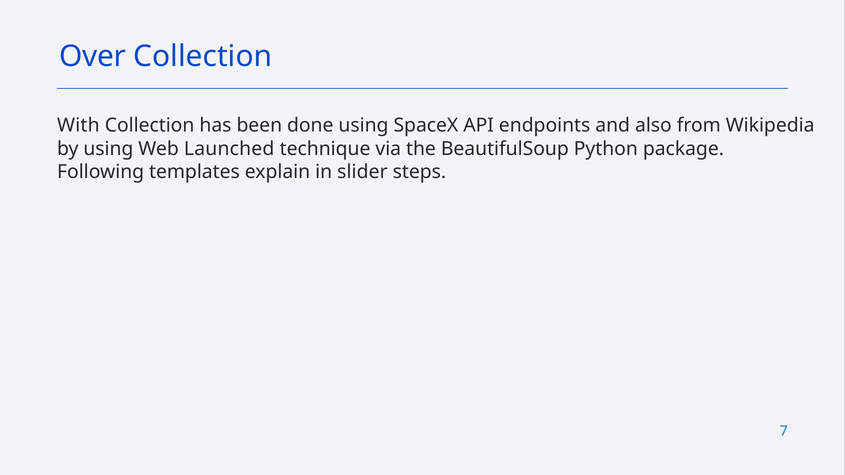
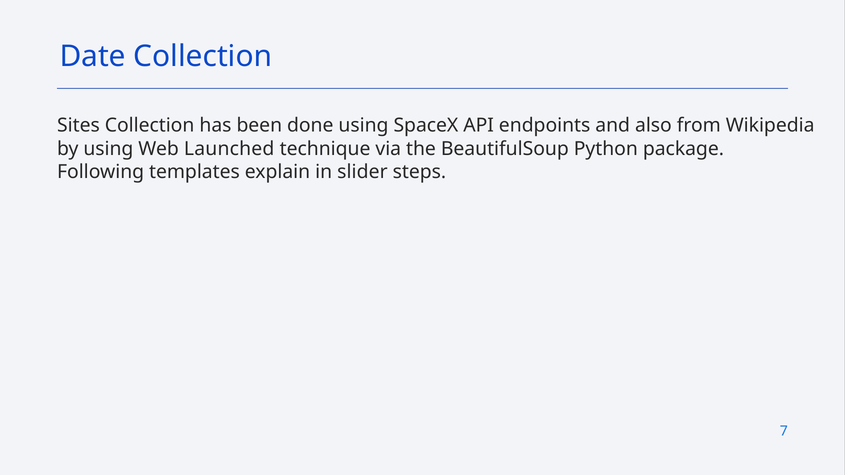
Over: Over -> Date
With: With -> Sites
